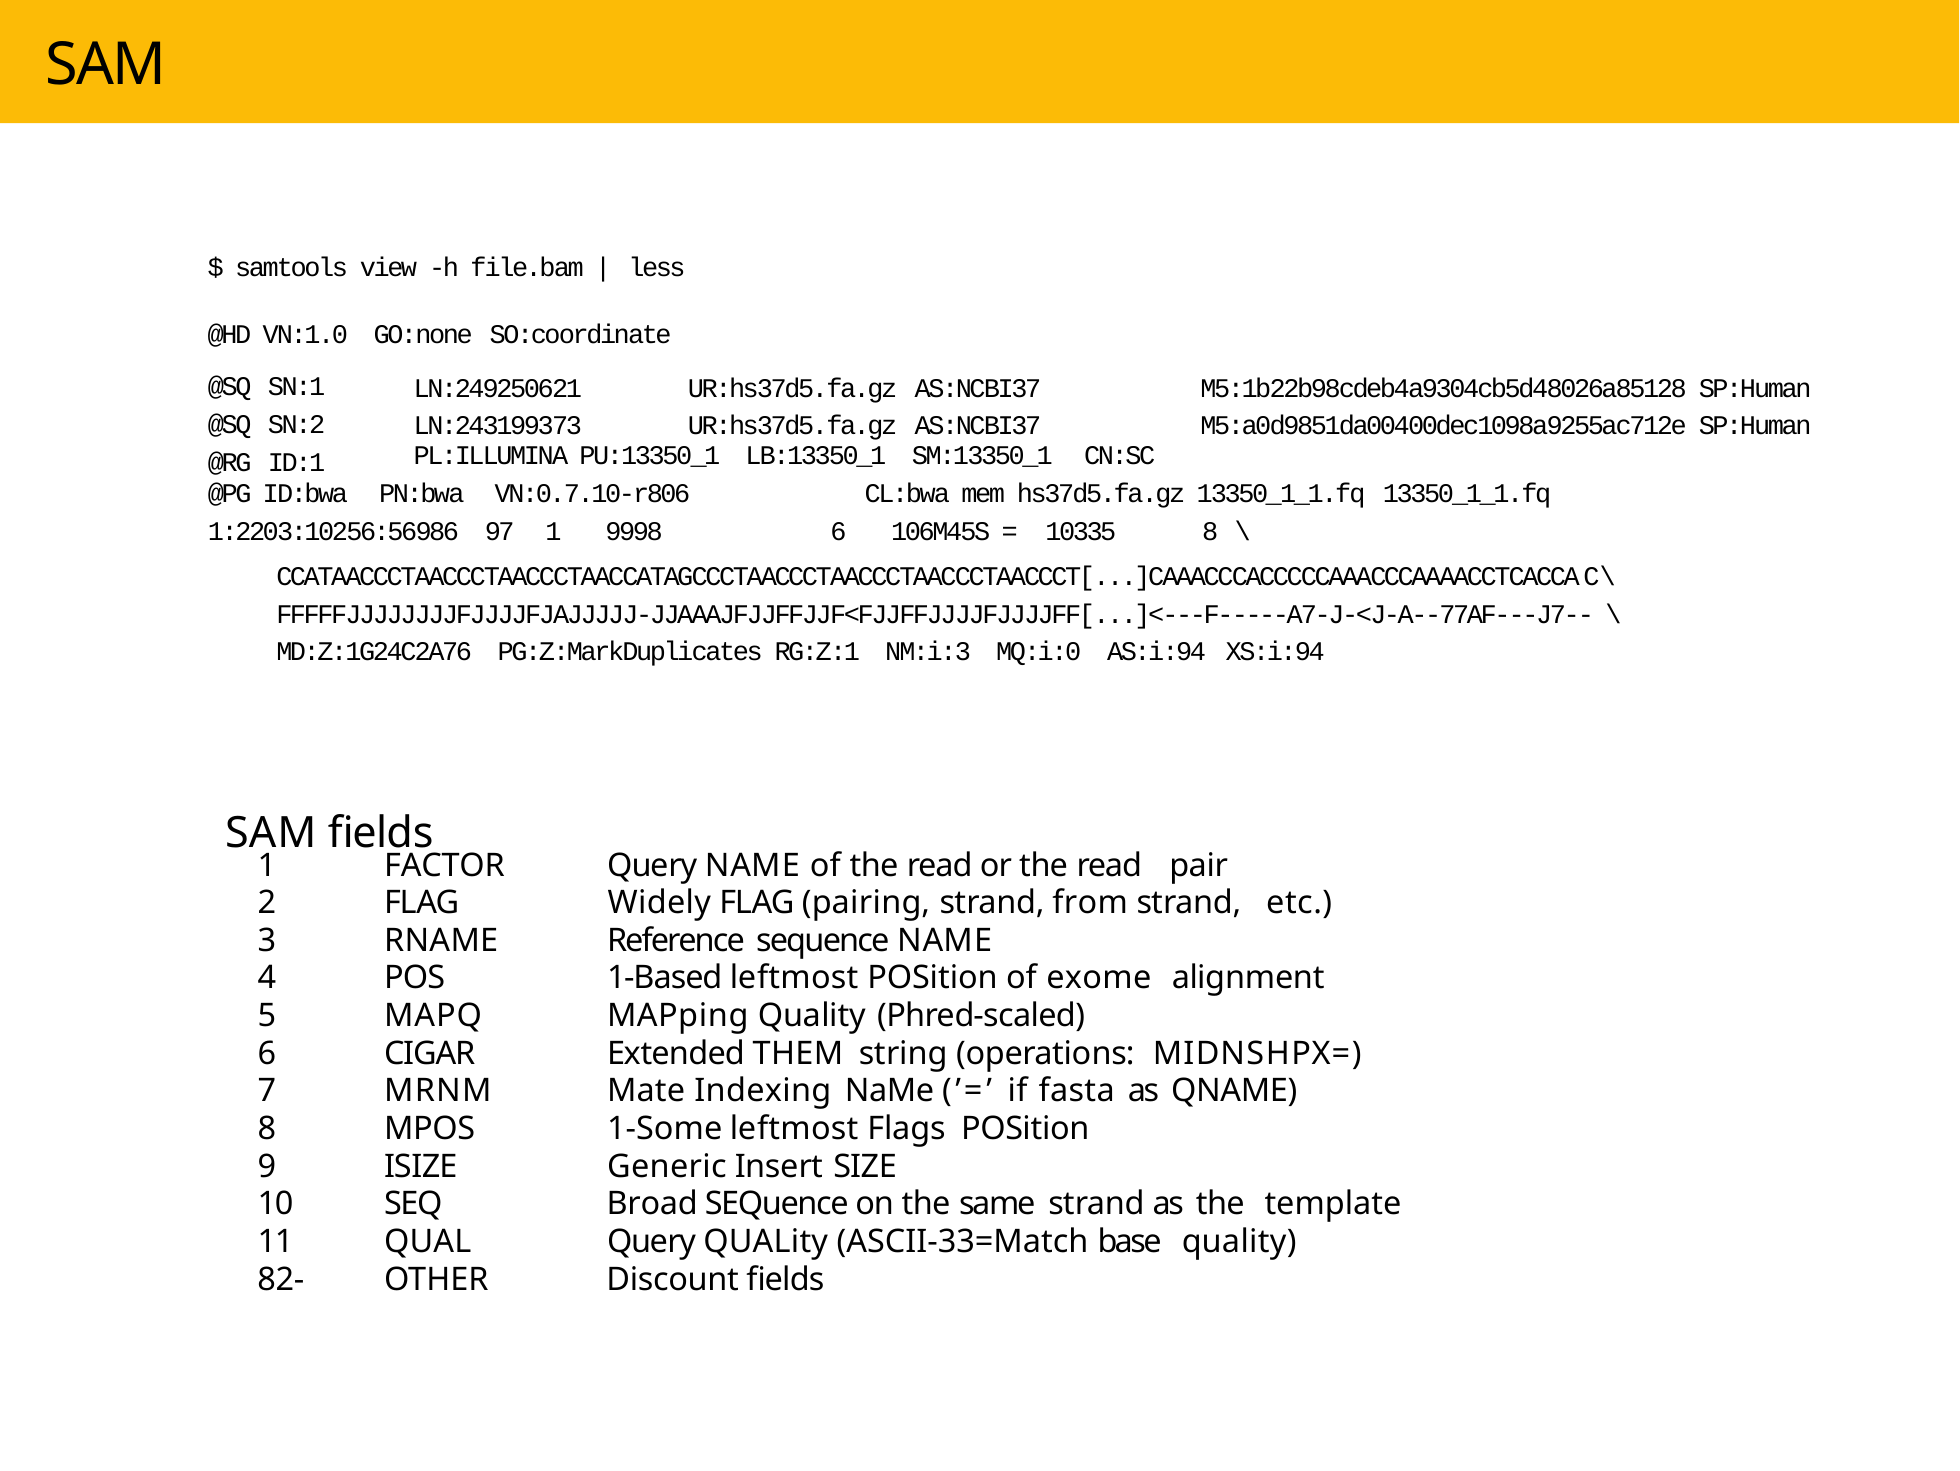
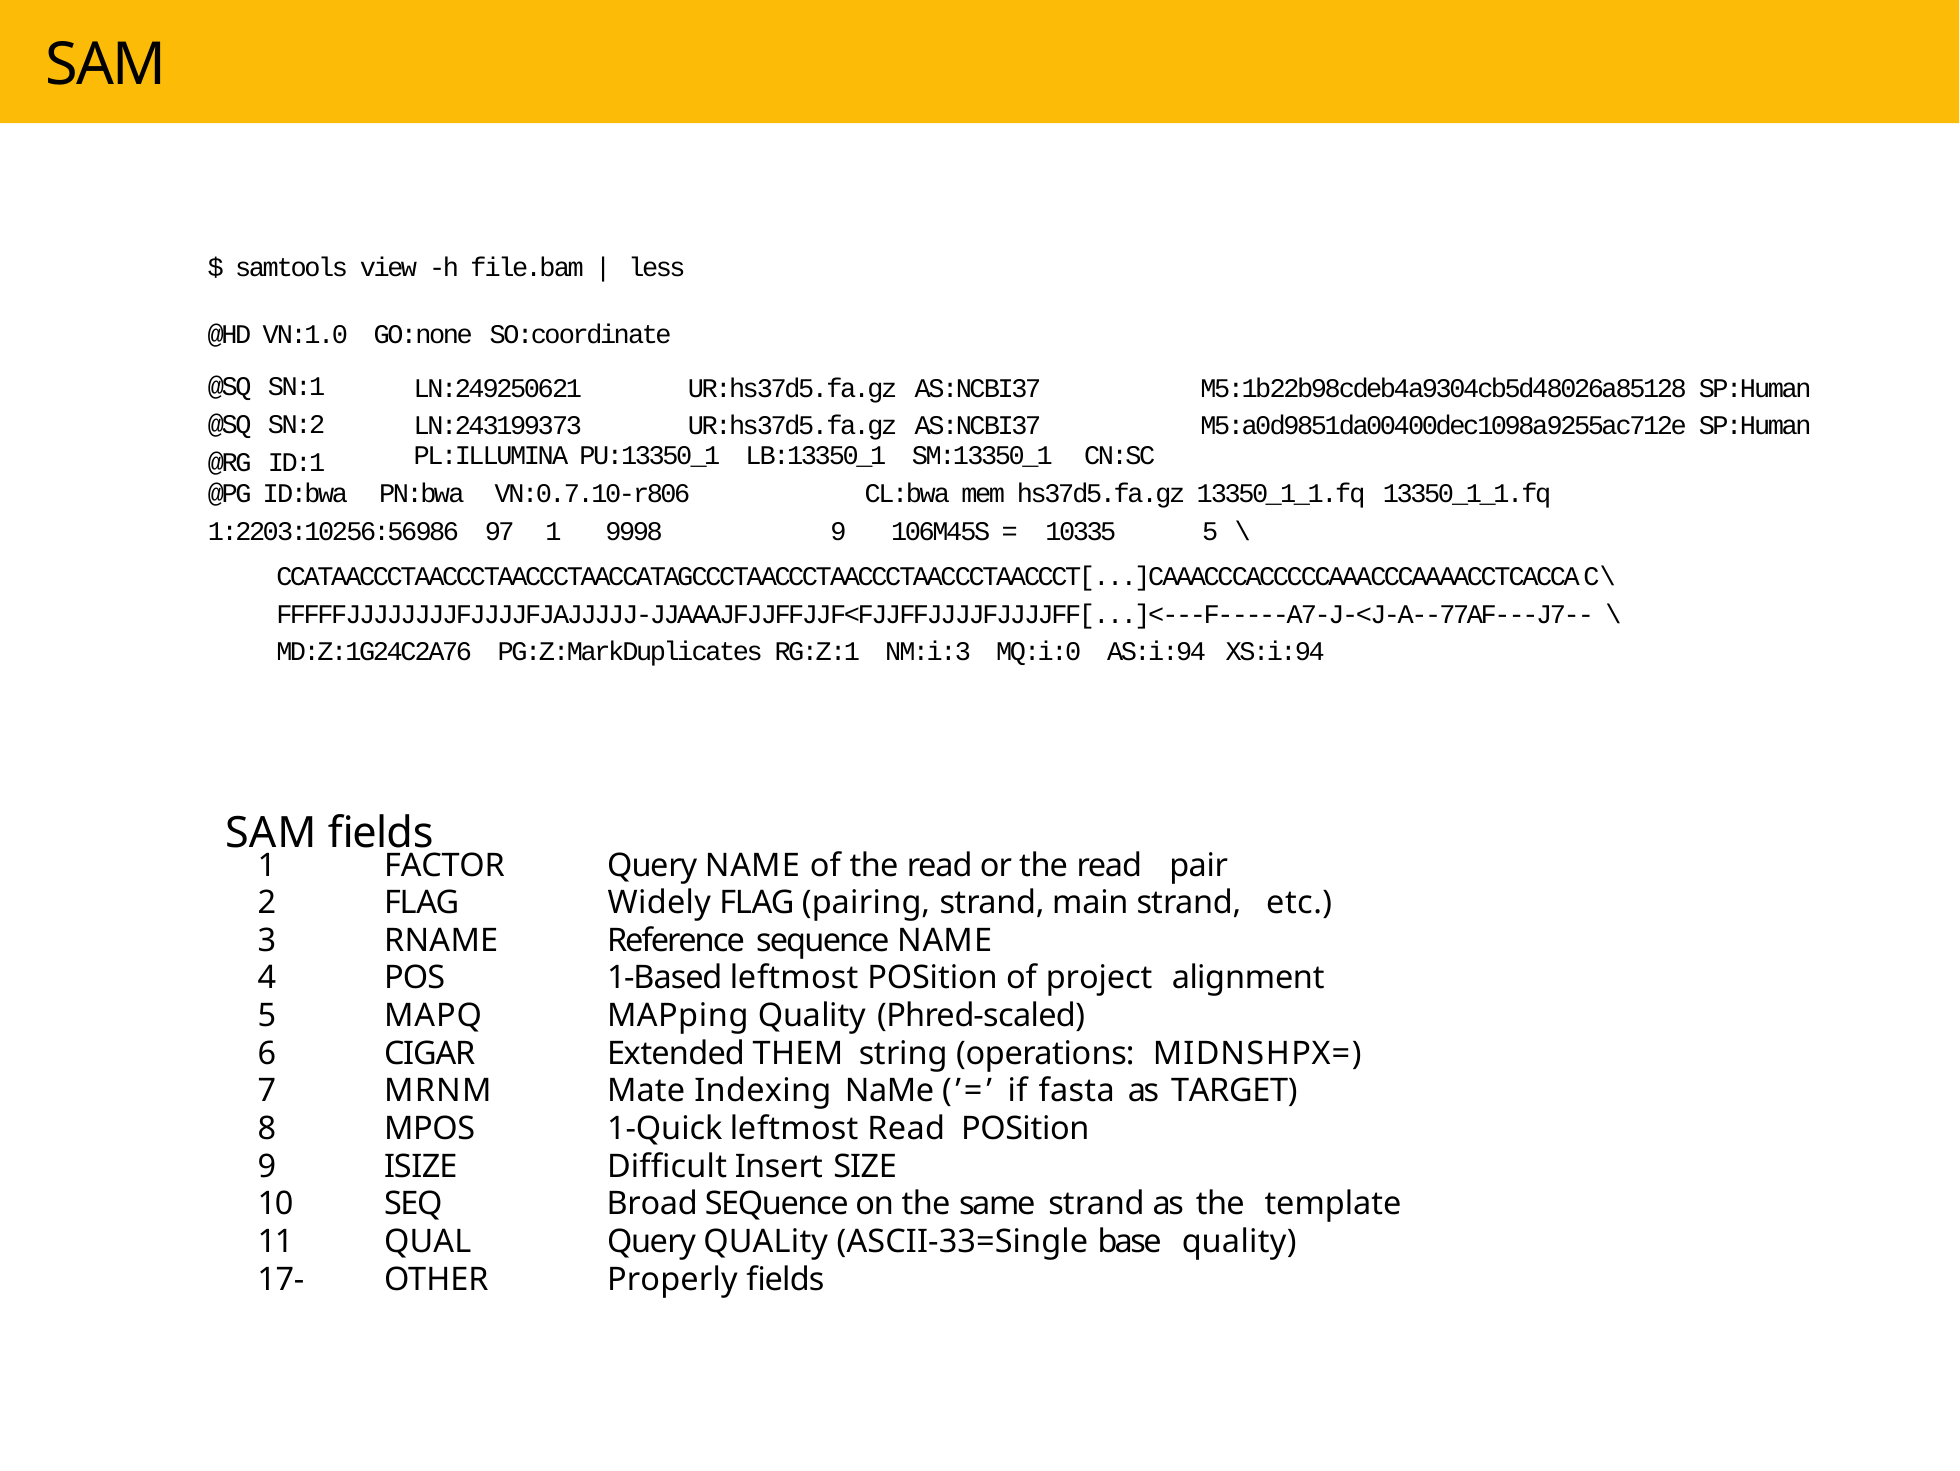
9998 6: 6 -> 9
10335 8: 8 -> 5
from: from -> main
exome: exome -> project
QNAME: QNAME -> TARGET
1-Some: 1-Some -> 1-Quick
leftmost Flags: Flags -> Read
Generic: Generic -> Difficult
ASCII-33=Match: ASCII-33=Match -> ASCII-33=Single
82-: 82- -> 17-
Discount: Discount -> Properly
